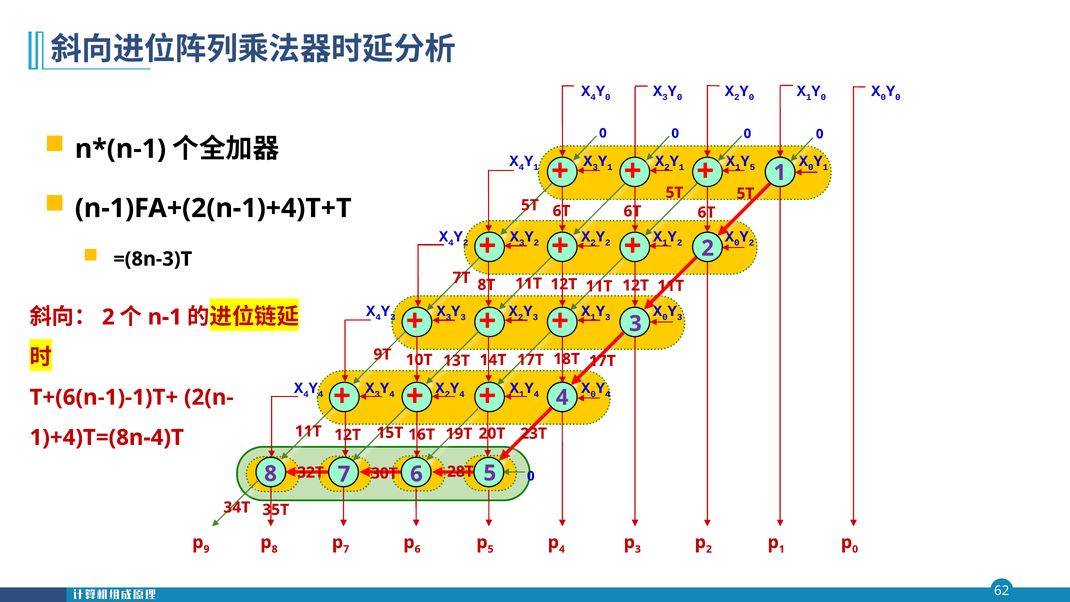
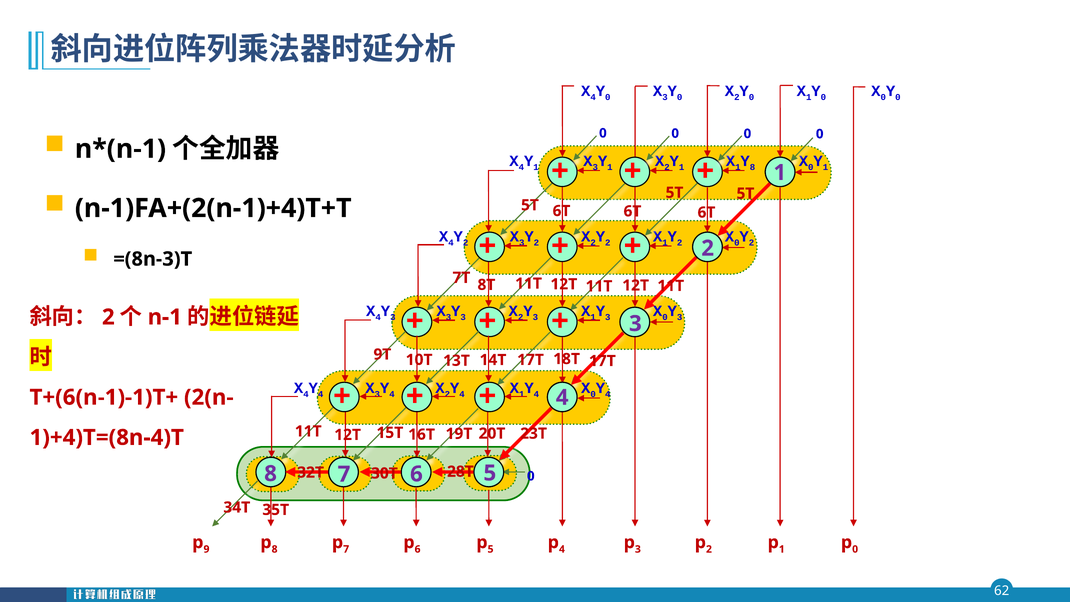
5 at (753, 167): 5 -> 8
